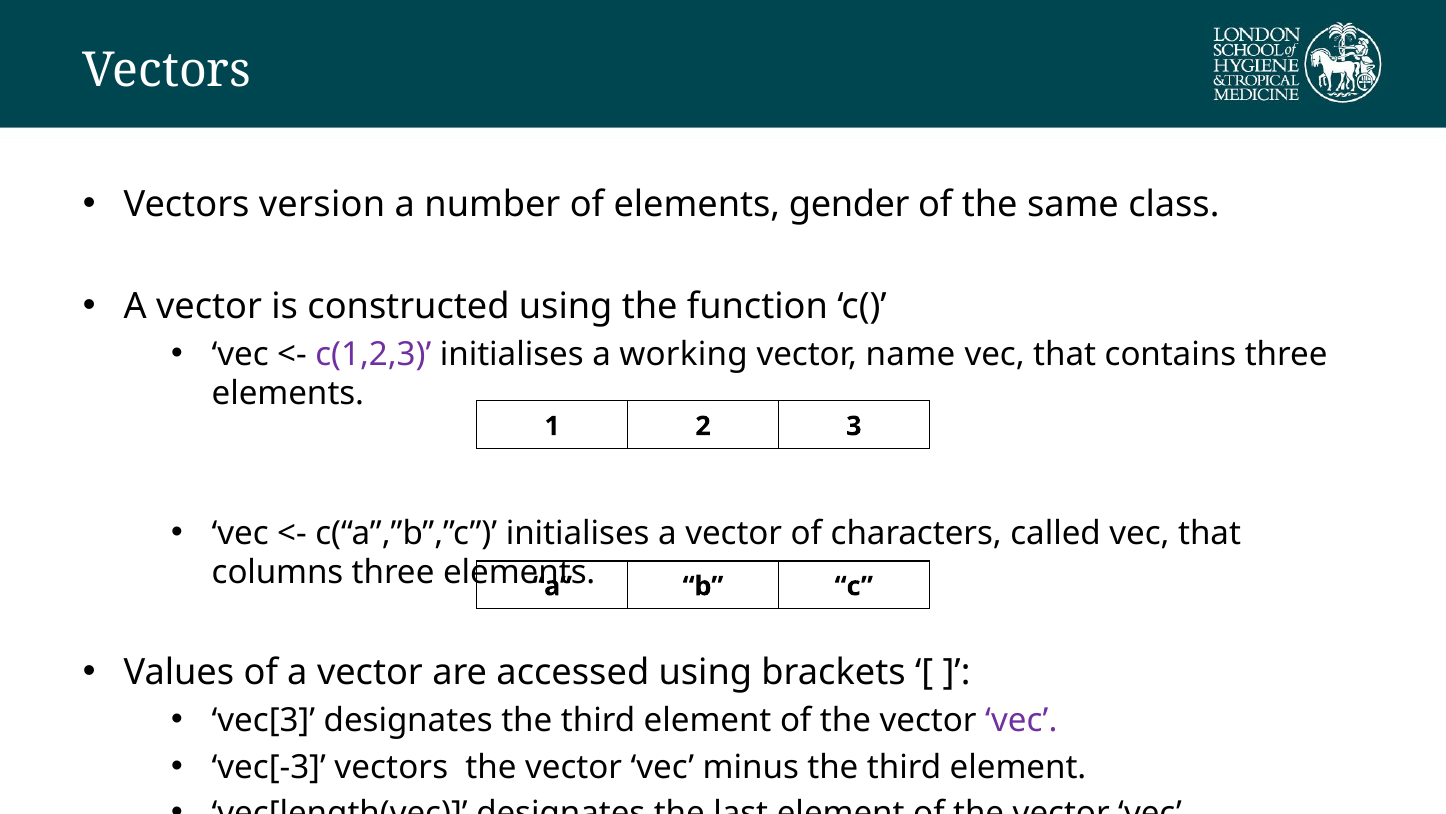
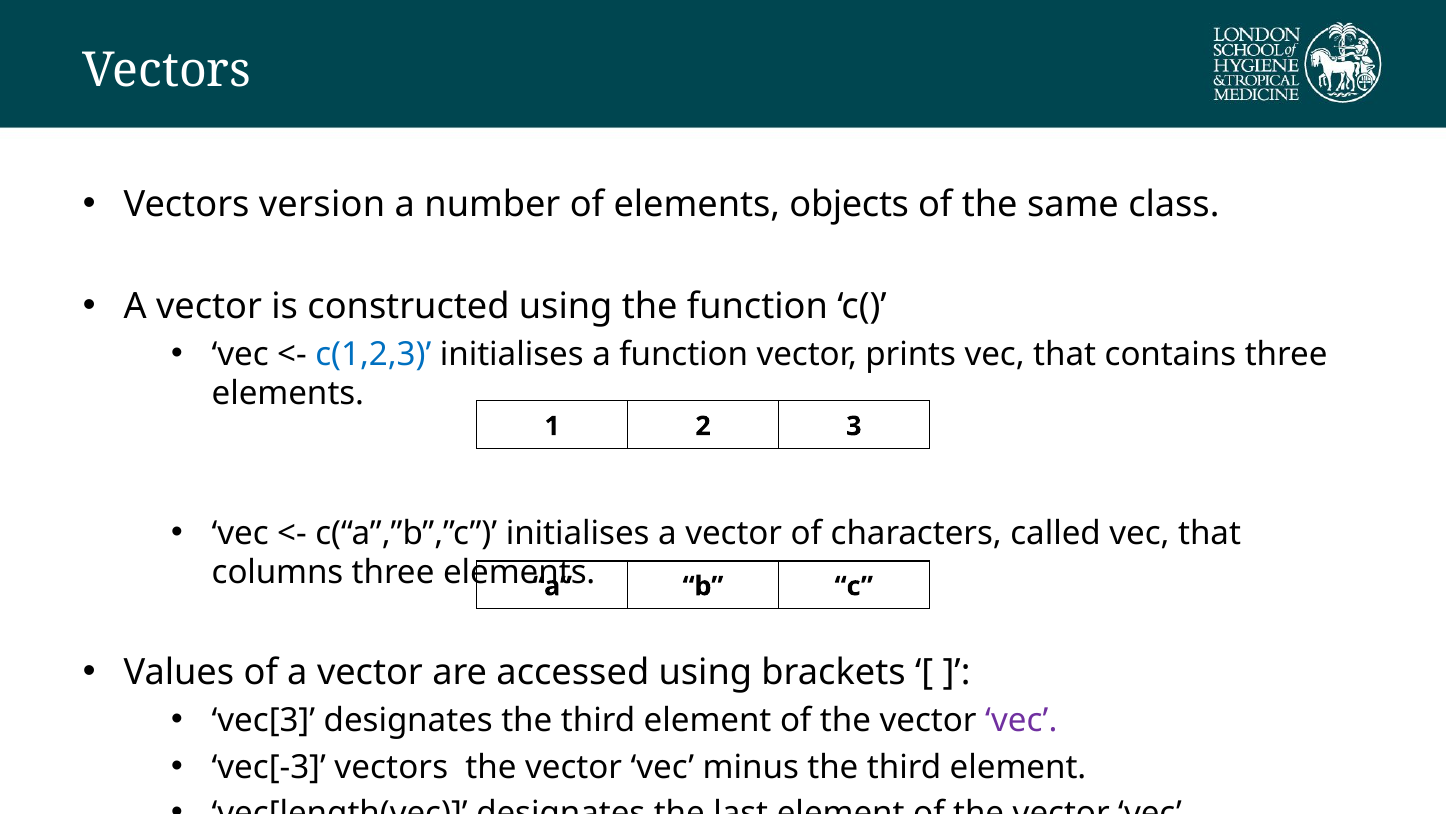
gender: gender -> objects
c(1,2,3 colour: purple -> blue
a working: working -> function
name: name -> prints
